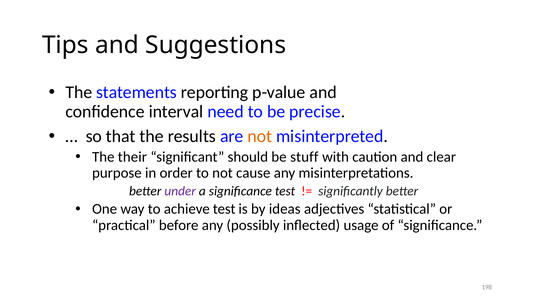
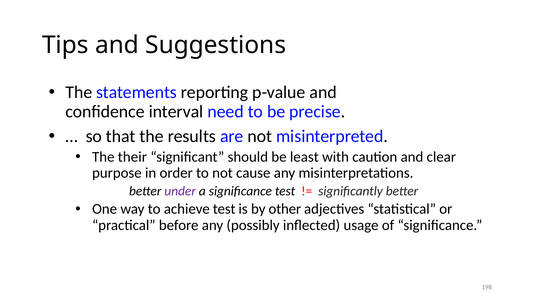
not at (260, 136) colour: orange -> black
stuff: stuff -> least
ideas: ideas -> other
